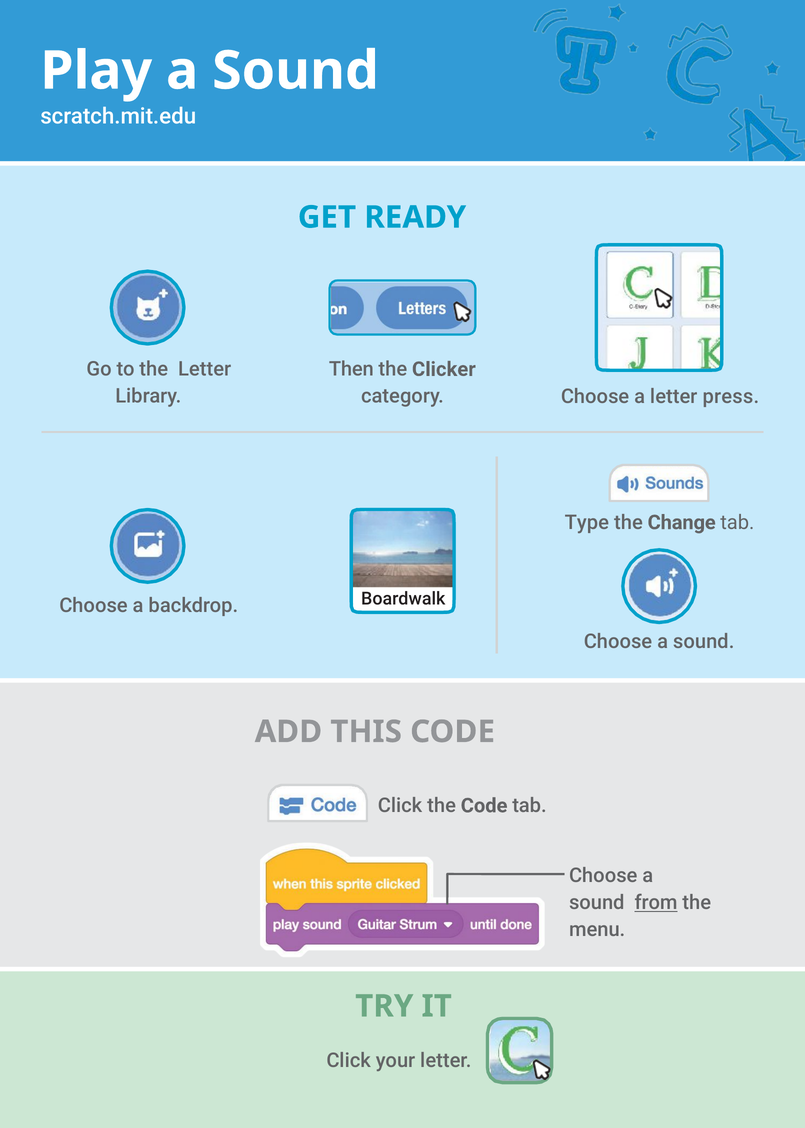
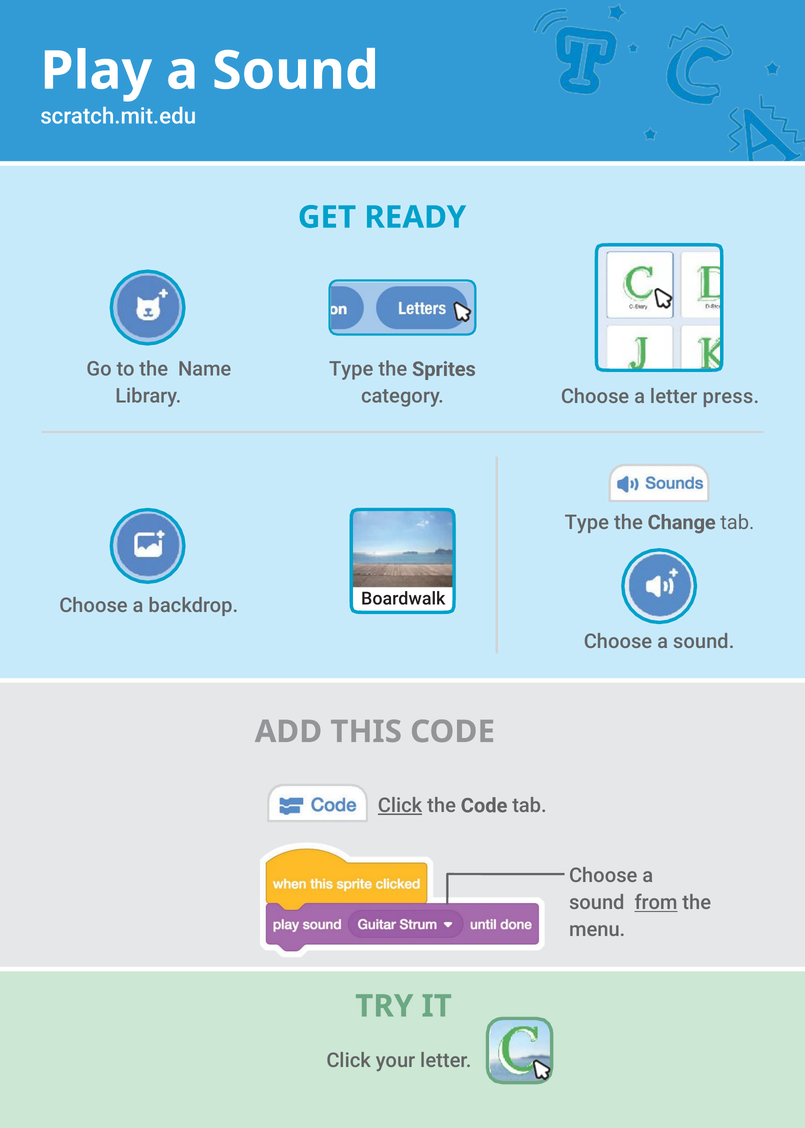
the Letter: Letter -> Name
Then at (351, 369): Then -> Type
Clicker: Clicker -> Sprites
Click at (400, 805) underline: none -> present
